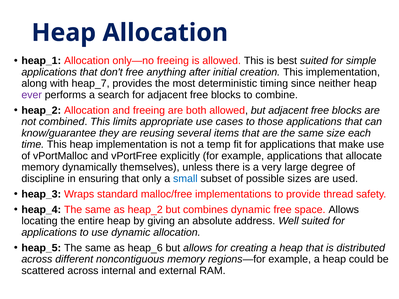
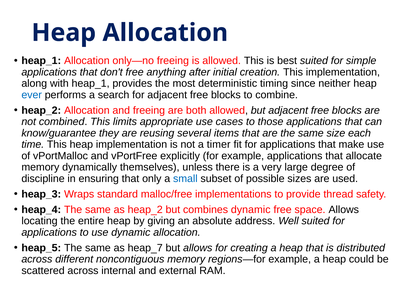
with heap_7: heap_7 -> heap_1
ever colour: purple -> blue
temp: temp -> timer
heap_6: heap_6 -> heap_7
